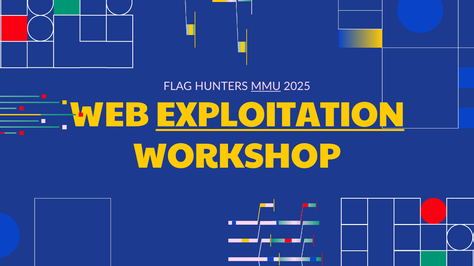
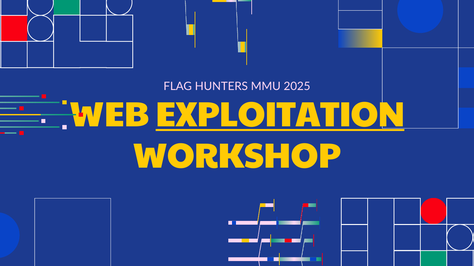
MMU underline: present -> none
